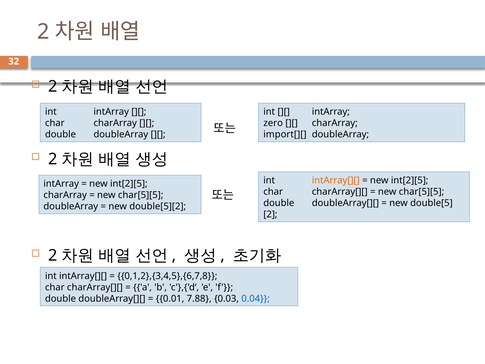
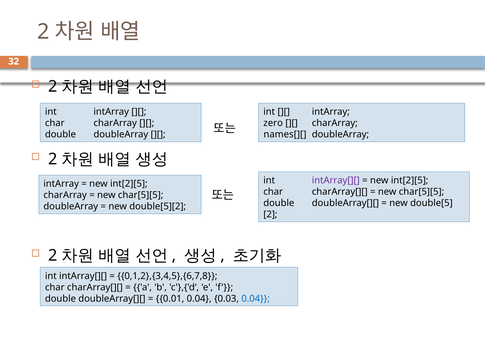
import[][: import[][ -> names[][
intArray[][ at (336, 180) colour: orange -> purple
0.01 7.88: 7.88 -> 0.04
